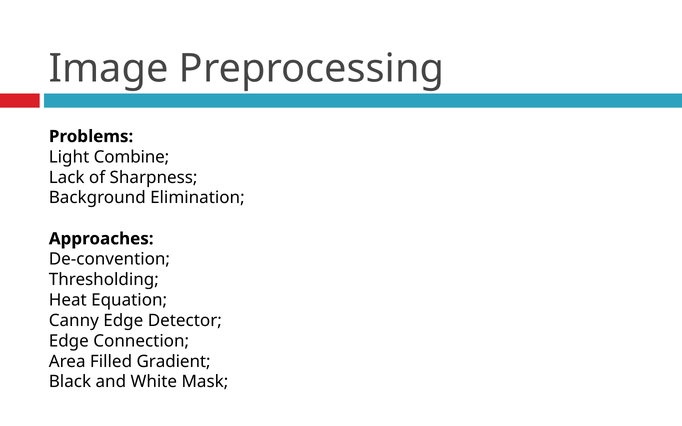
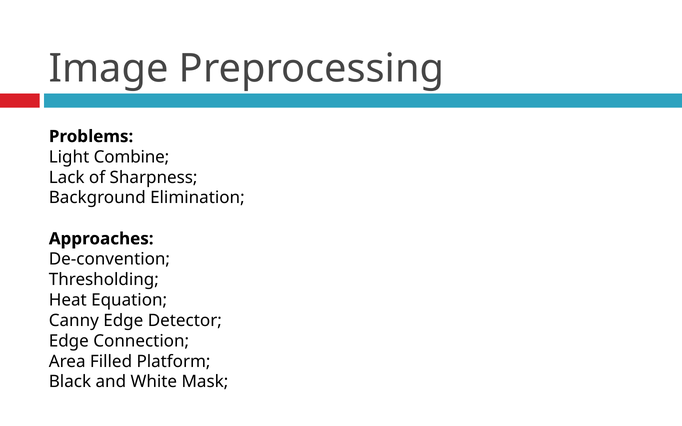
Gradient: Gradient -> Platform
